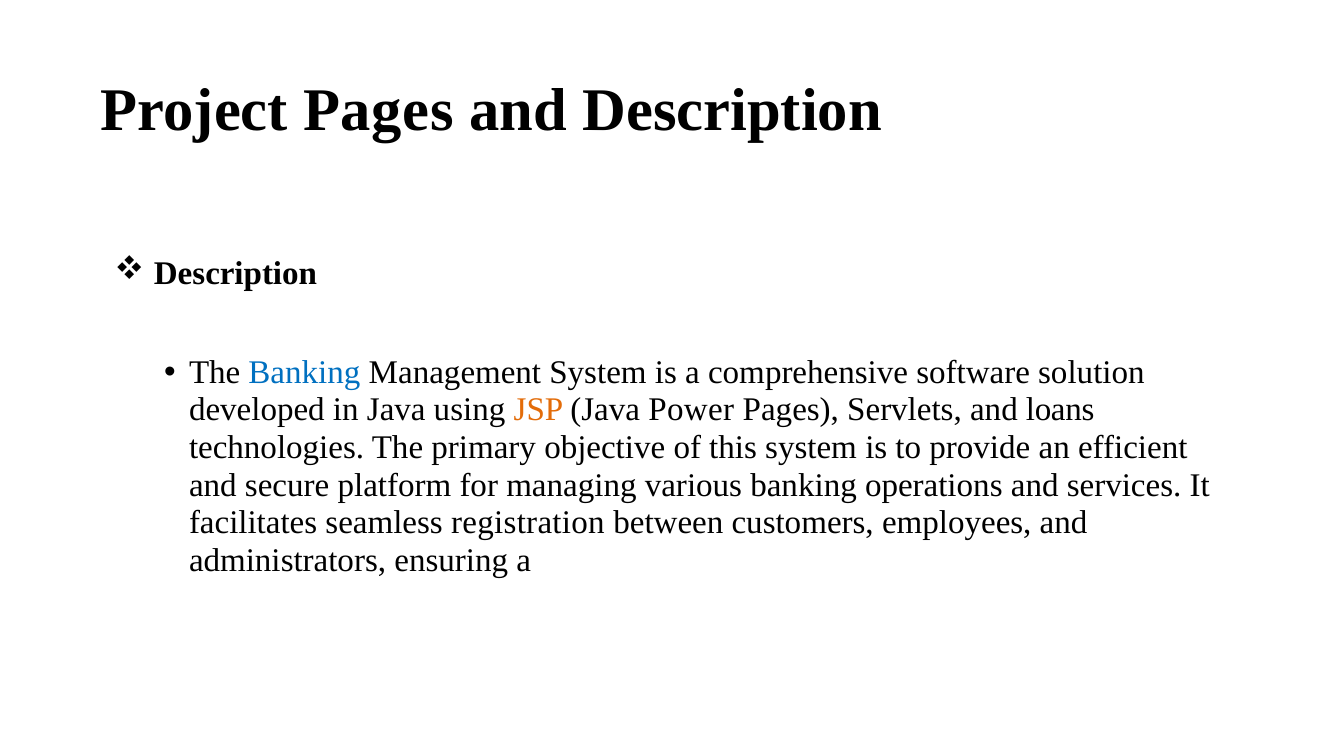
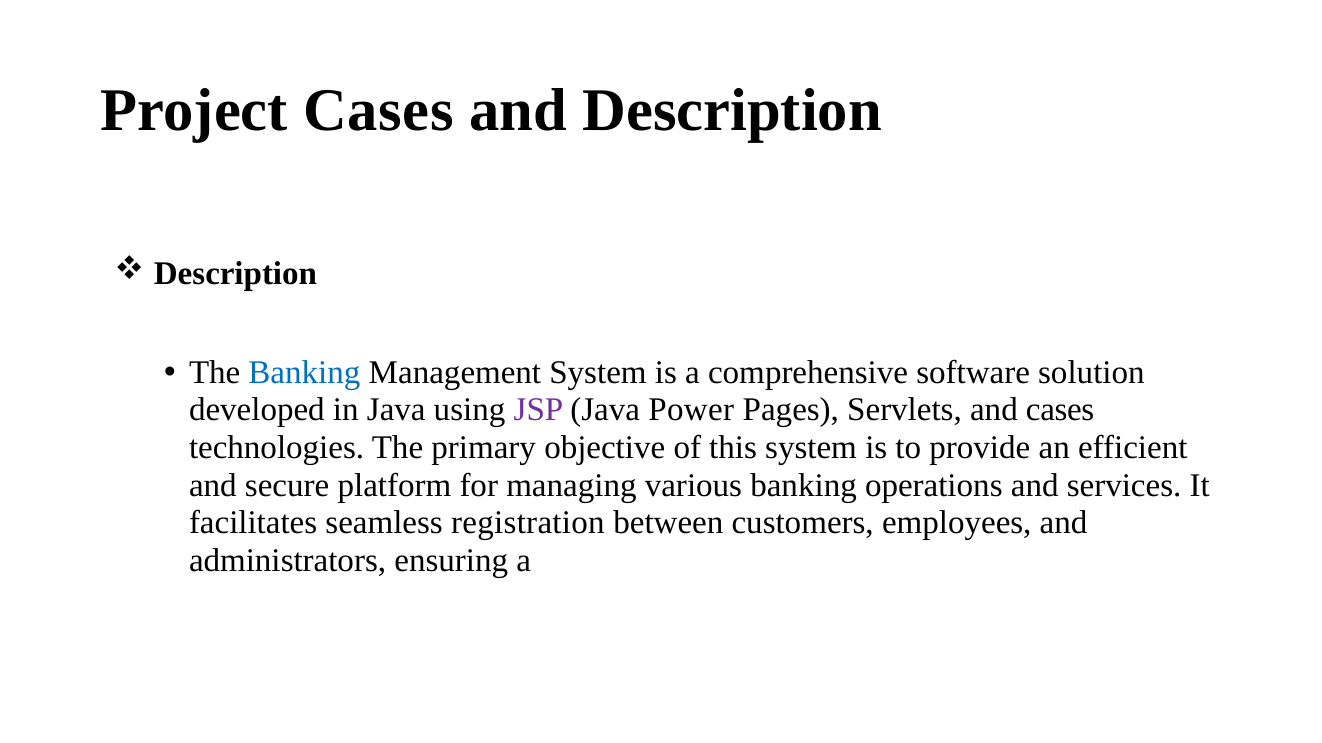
Project Pages: Pages -> Cases
JSP colour: orange -> purple
and loans: loans -> cases
